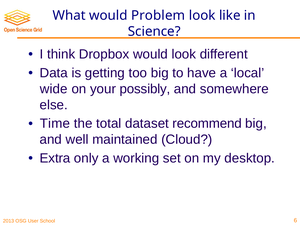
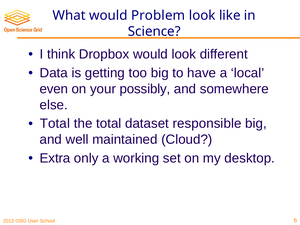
wide: wide -> even
Time at (55, 124): Time -> Total
recommend: recommend -> responsible
